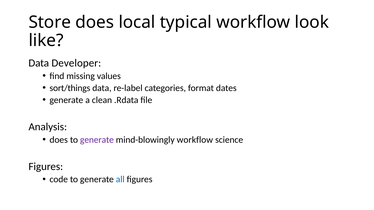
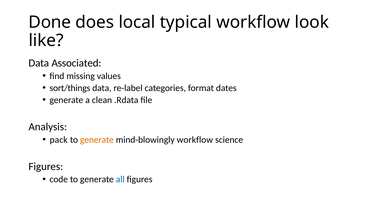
Store: Store -> Done
Developer: Developer -> Associated
does at (59, 140): does -> pack
generate at (97, 140) colour: purple -> orange
